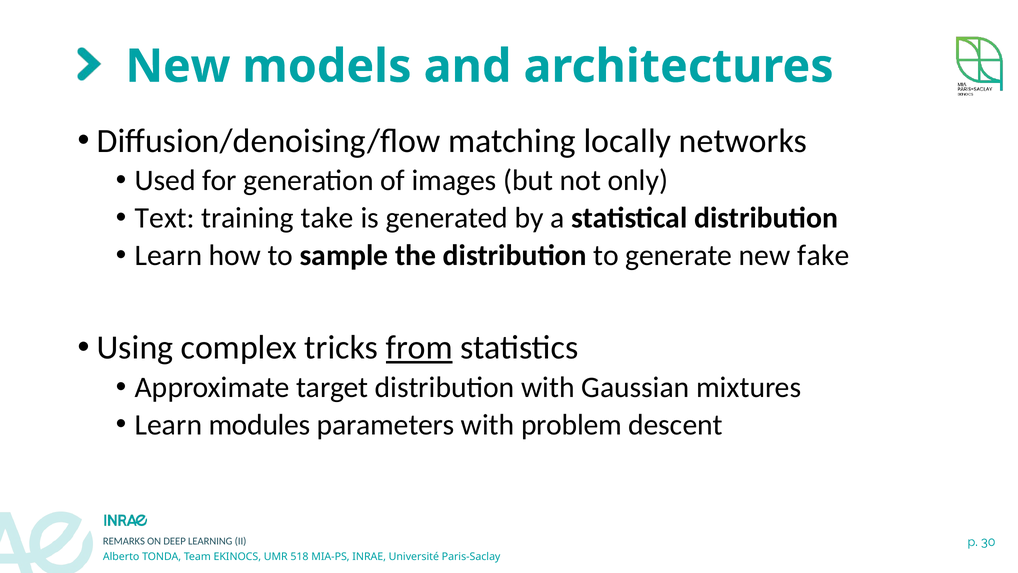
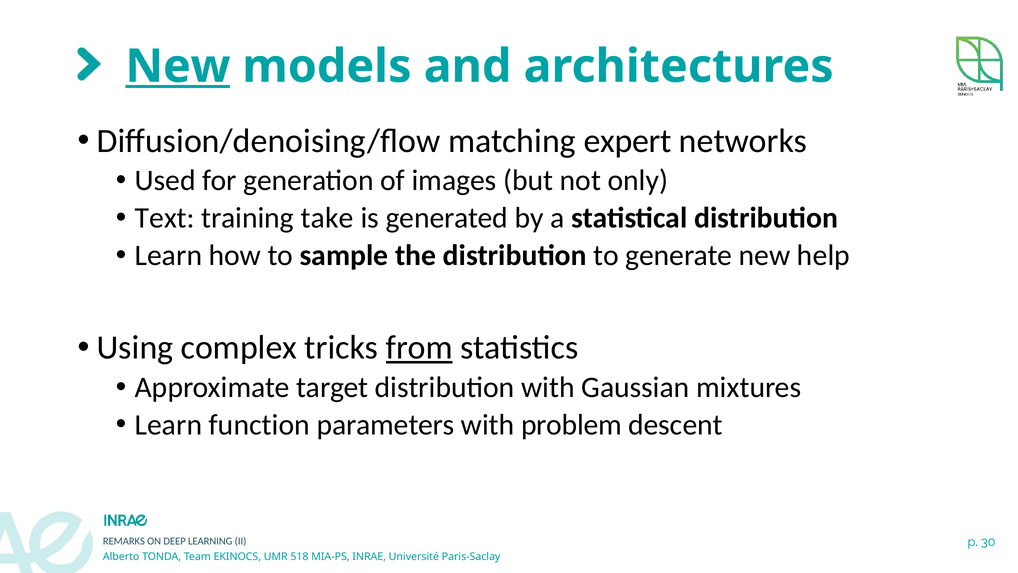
New at (178, 66) underline: none -> present
locally: locally -> expert
fake: fake -> help
modules: modules -> function
